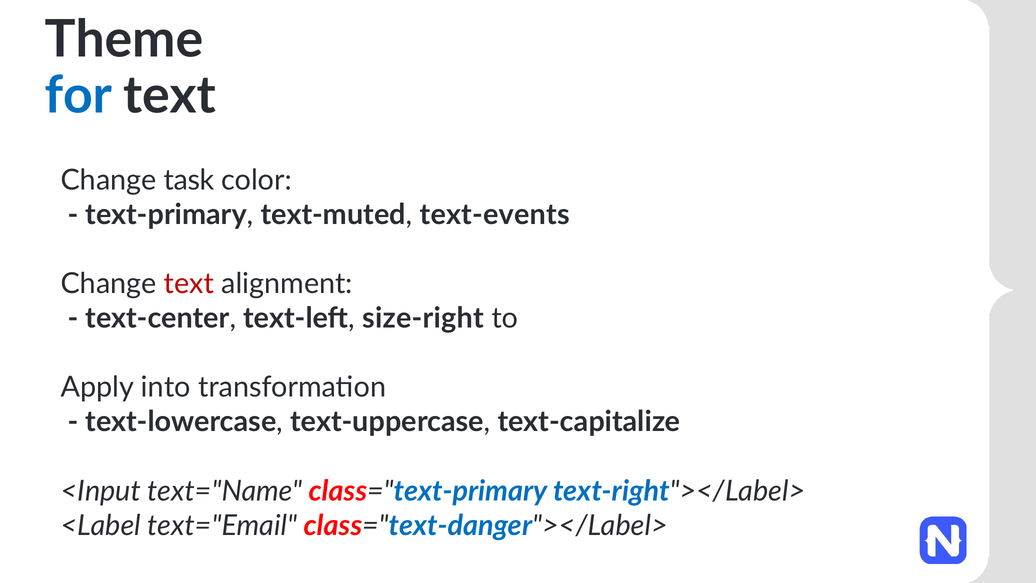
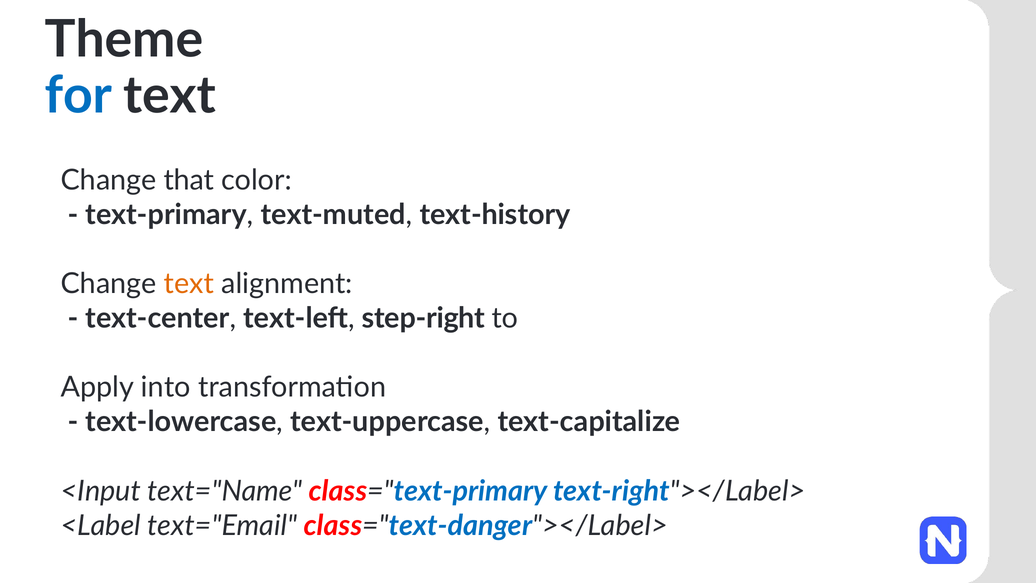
task: task -> that
text-events: text-events -> text-history
text at (189, 284) colour: red -> orange
size-right: size-right -> step-right
